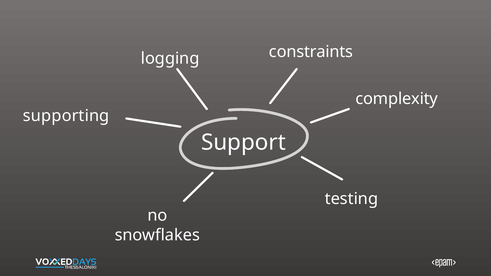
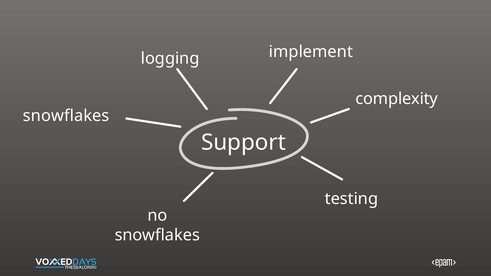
constraints: constraints -> implement
supporting at (66, 116): supporting -> snowflakes
